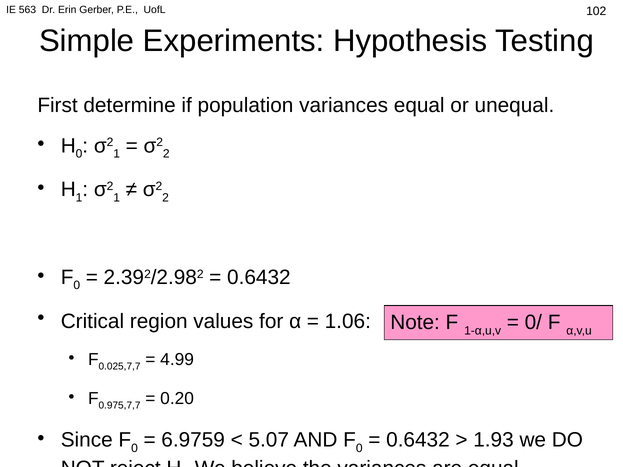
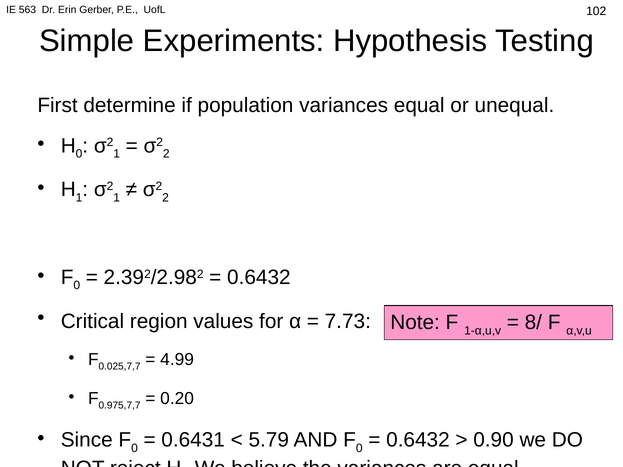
1.06: 1.06 -> 7.73
0/: 0/ -> 8/
6.9759: 6.9759 -> 0.6431
5.07: 5.07 -> 5.79
1.93: 1.93 -> 0.90
